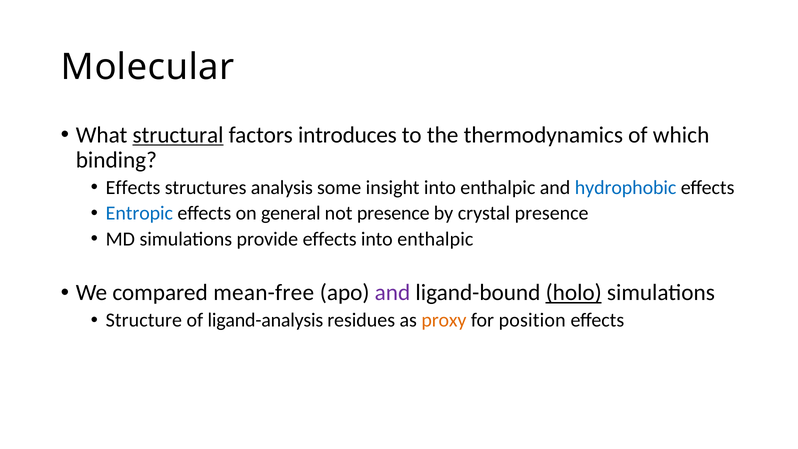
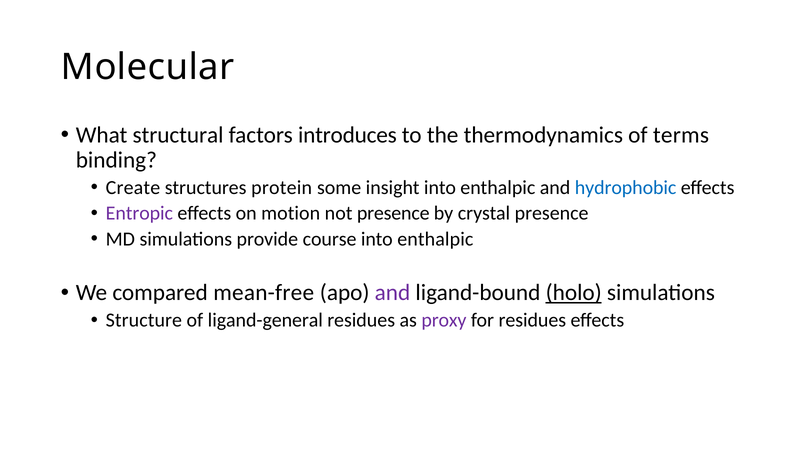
structural underline: present -> none
which: which -> terms
Effects at (133, 188): Effects -> Create
analysis: analysis -> protein
Entropic colour: blue -> purple
general: general -> motion
provide effects: effects -> course
ligand-analysis: ligand-analysis -> ligand-general
proxy colour: orange -> purple
for position: position -> residues
